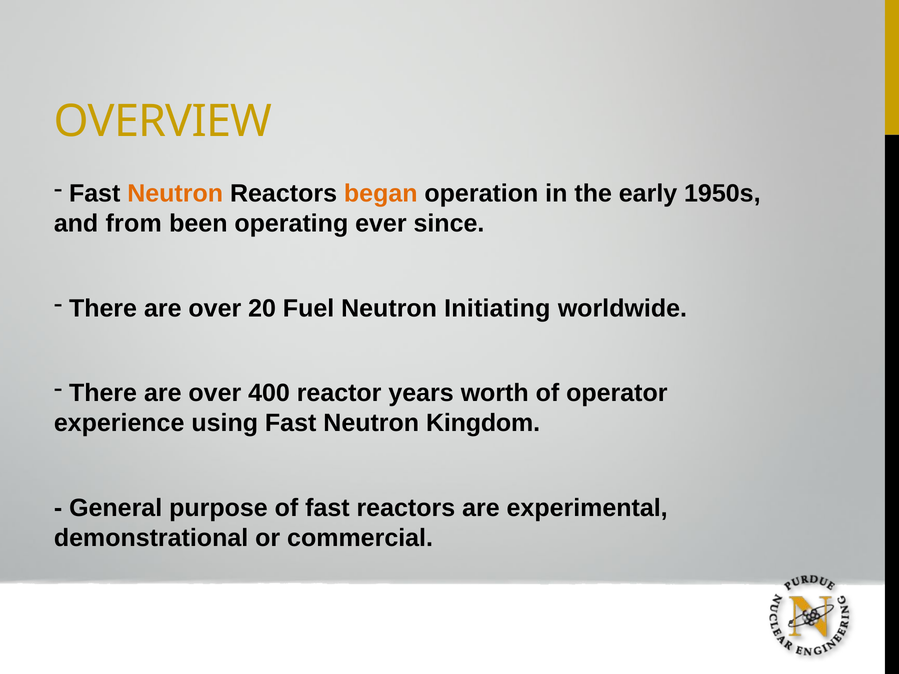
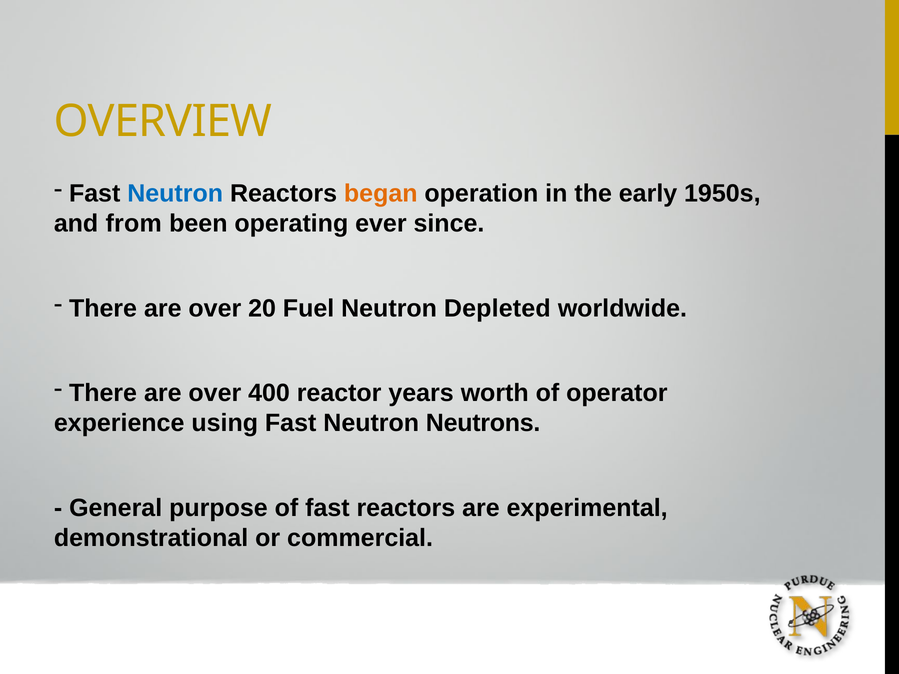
Neutron at (175, 194) colour: orange -> blue
Initiating: Initiating -> Depleted
Kingdom: Kingdom -> Neutrons
